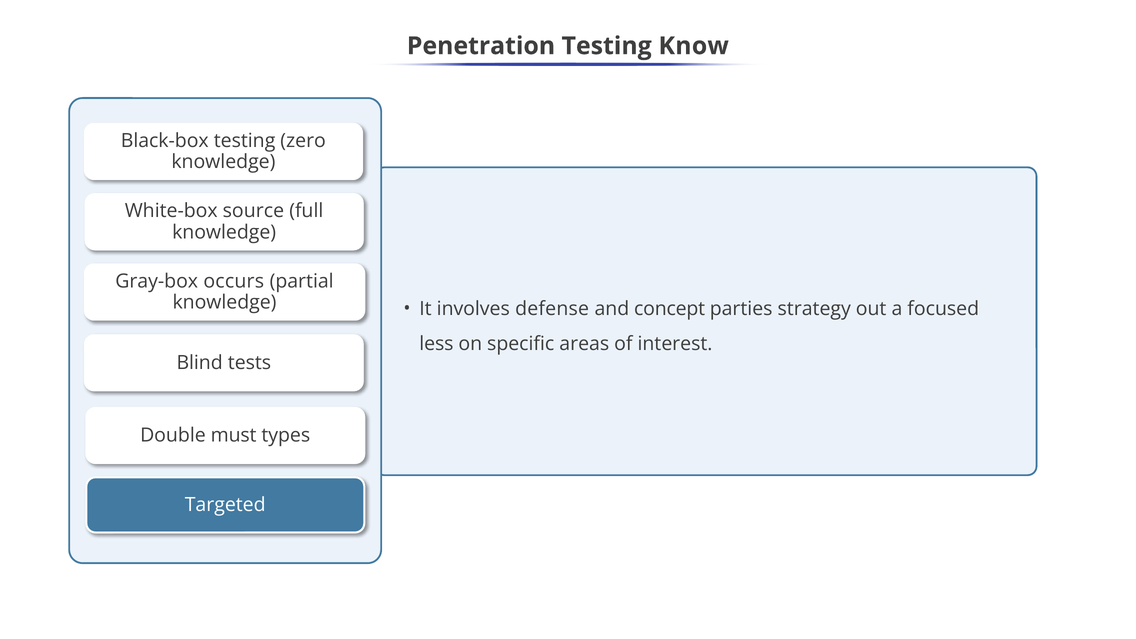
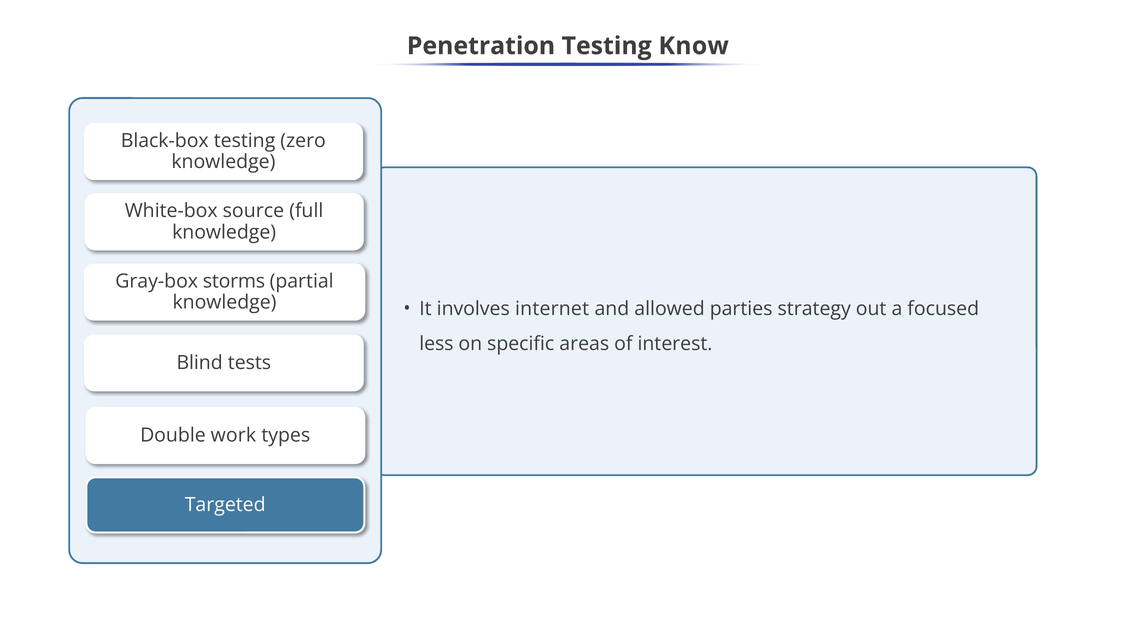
occurs: occurs -> storms
defense: defense -> internet
concept: concept -> allowed
must: must -> work
